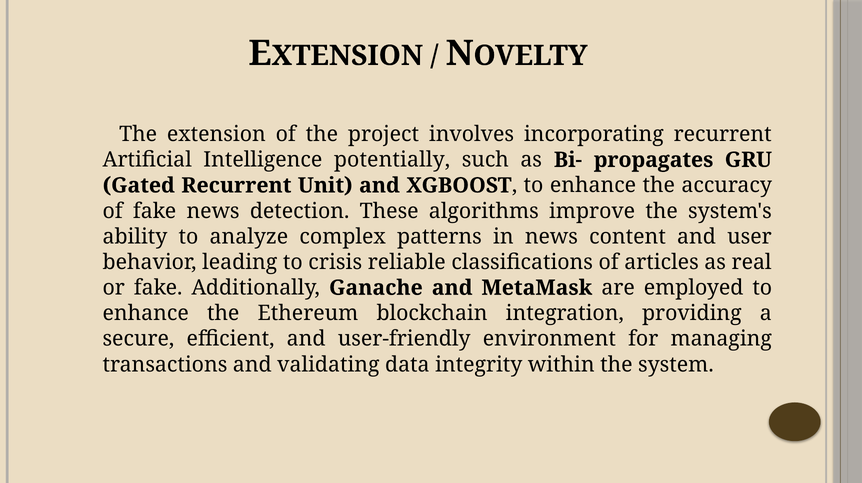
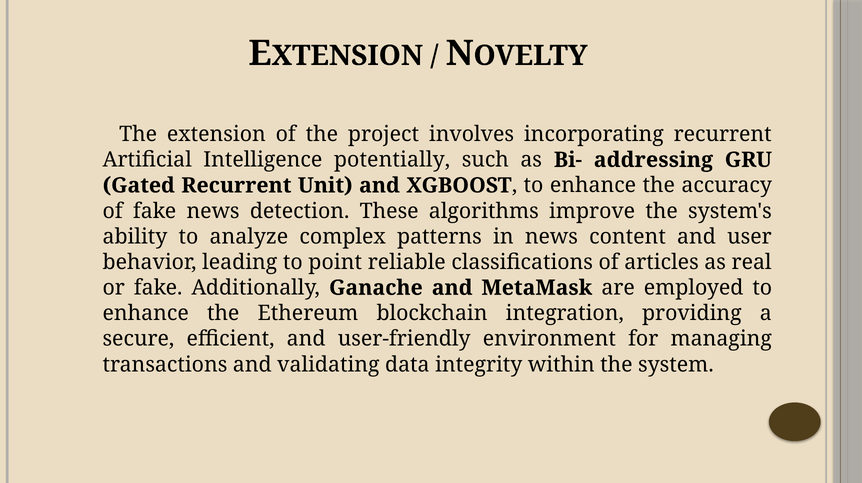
propagates: propagates -> addressing
crisis: crisis -> point
